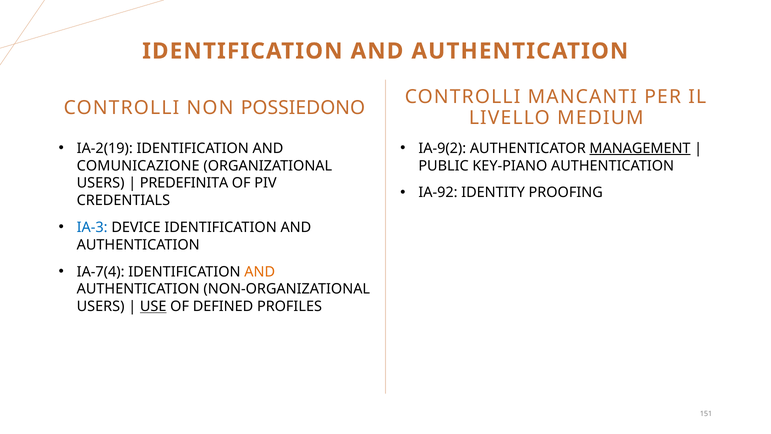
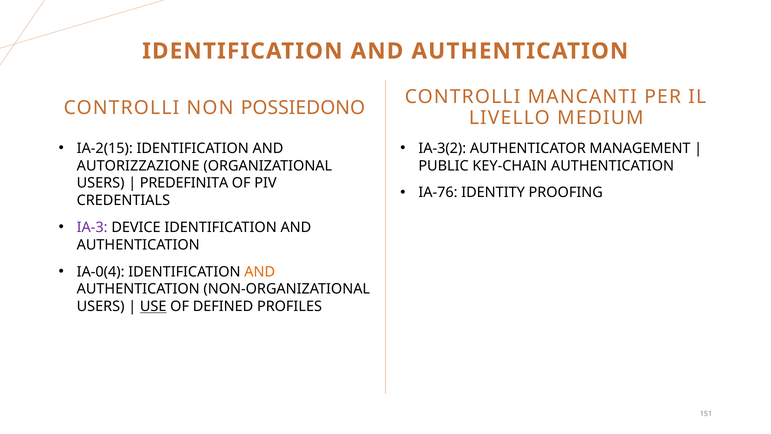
IA-2(19: IA-2(19 -> IA-2(15
IA-9(2: IA-9(2 -> IA-3(2
MANAGEMENT underline: present -> none
COMUNICAZIONE: COMUNICAZIONE -> AUTORIZZAZIONE
KEY-PIANO: KEY-PIANO -> KEY-CHAIN
IA-92: IA-92 -> IA-76
IA-3 colour: blue -> purple
IA-7(4: IA-7(4 -> IA-0(4
